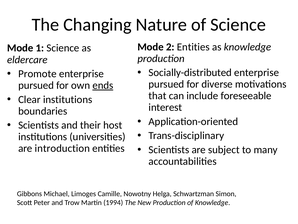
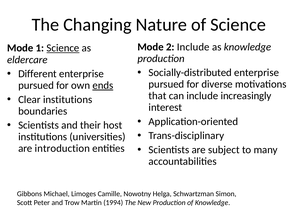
2 Entities: Entities -> Include
Science at (63, 48) underline: none -> present
Promote: Promote -> Different
foreseeable: foreseeable -> increasingly
